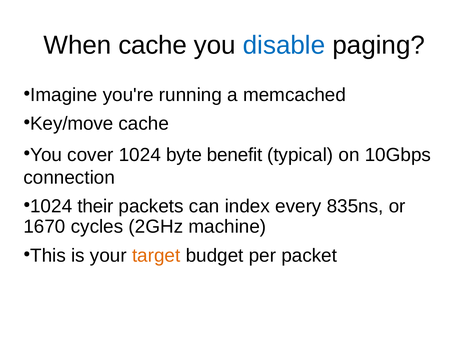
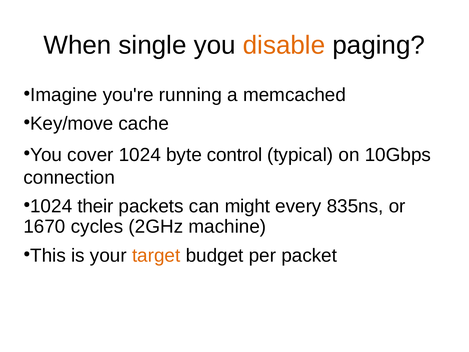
When cache: cache -> single
disable colour: blue -> orange
benefit: benefit -> control
index: index -> might
